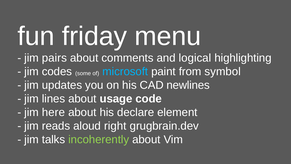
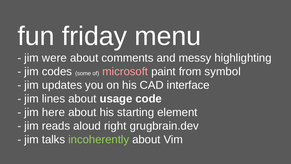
pairs: pairs -> were
logical: logical -> messy
microsoft colour: light blue -> pink
newlines: newlines -> interface
declare: declare -> starting
